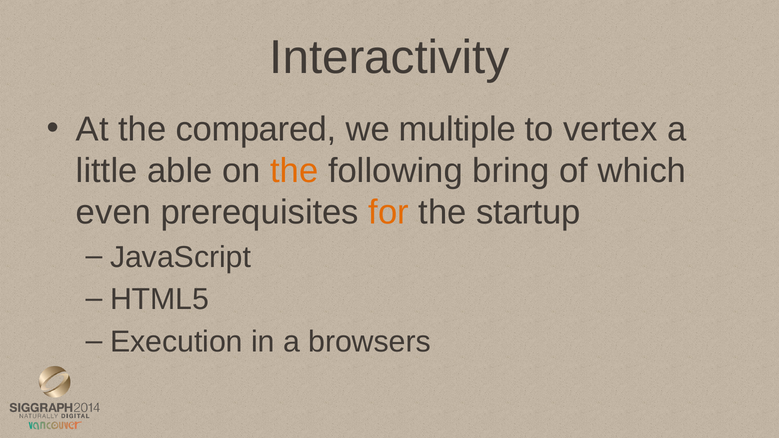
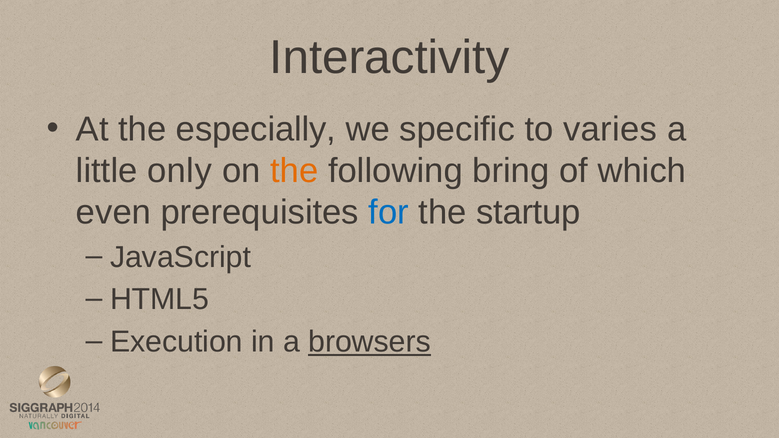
compared: compared -> especially
multiple: multiple -> specific
vertex: vertex -> varies
able: able -> only
for colour: orange -> blue
browsers underline: none -> present
